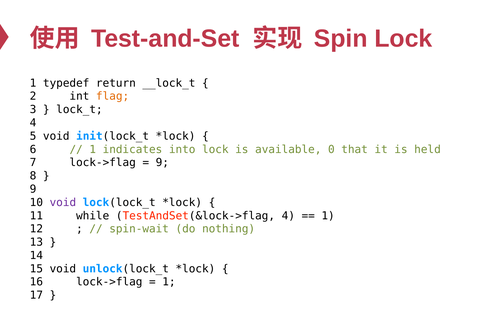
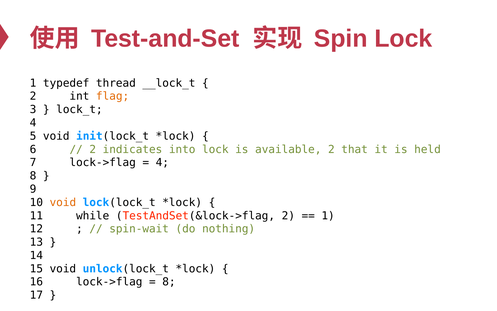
return: return -> thread
1 at (93, 149): 1 -> 2
available 0: 0 -> 2
9 at (162, 162): 9 -> 4
void at (63, 202) colour: purple -> orange
TestAndSet(&lock->flag 4: 4 -> 2
1 at (169, 282): 1 -> 8
